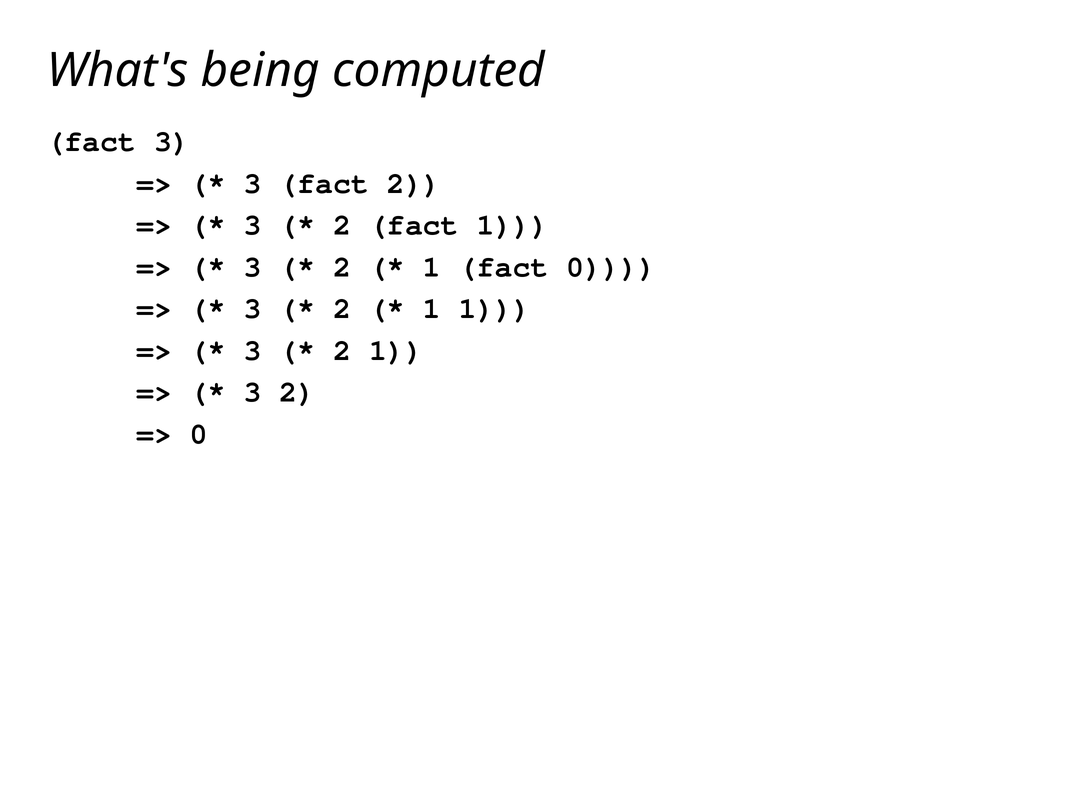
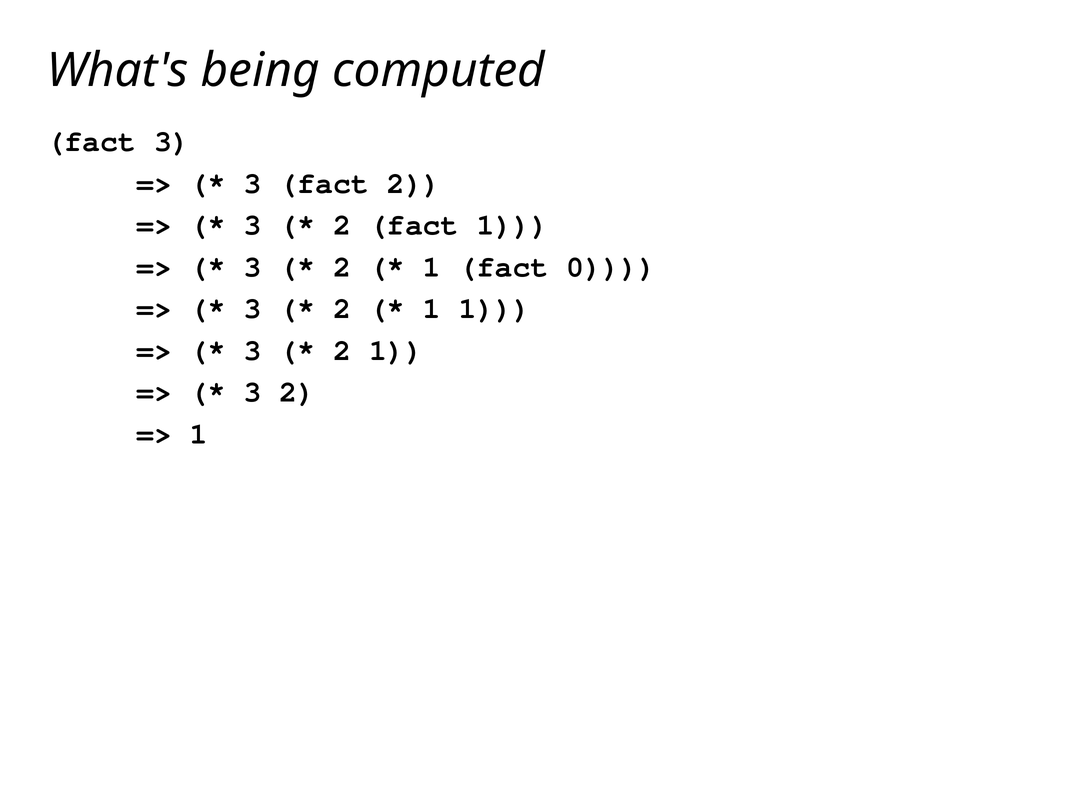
0 at (199, 434): 0 -> 1
